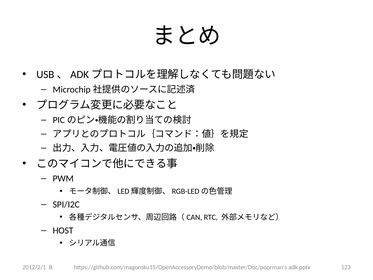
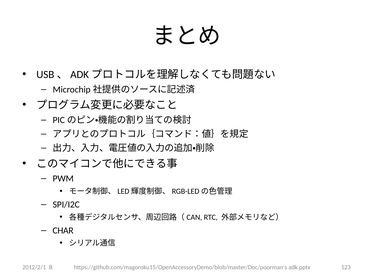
HOST: HOST -> CHAR
